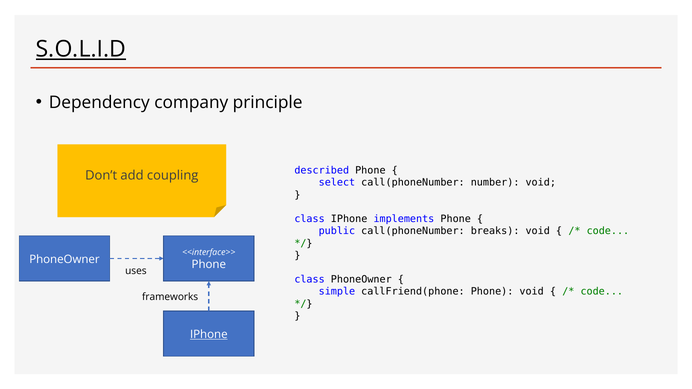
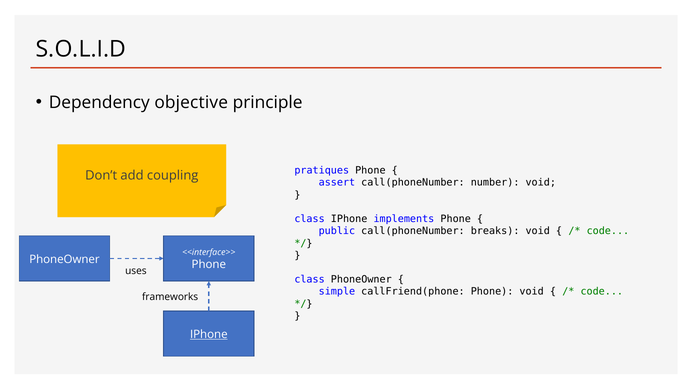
S.O.L.I.D underline: present -> none
company: company -> objective
described: described -> pratiques
select: select -> assert
